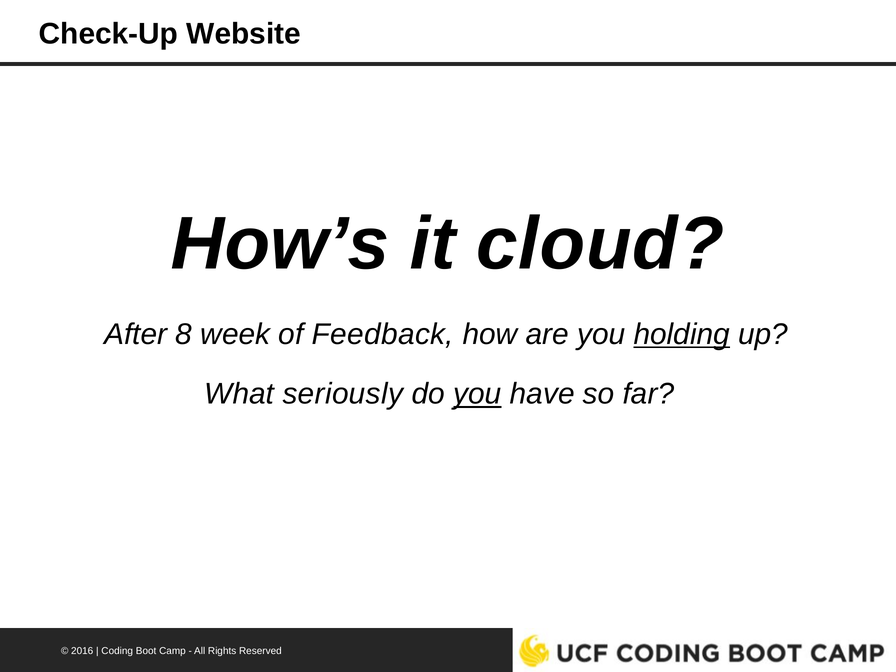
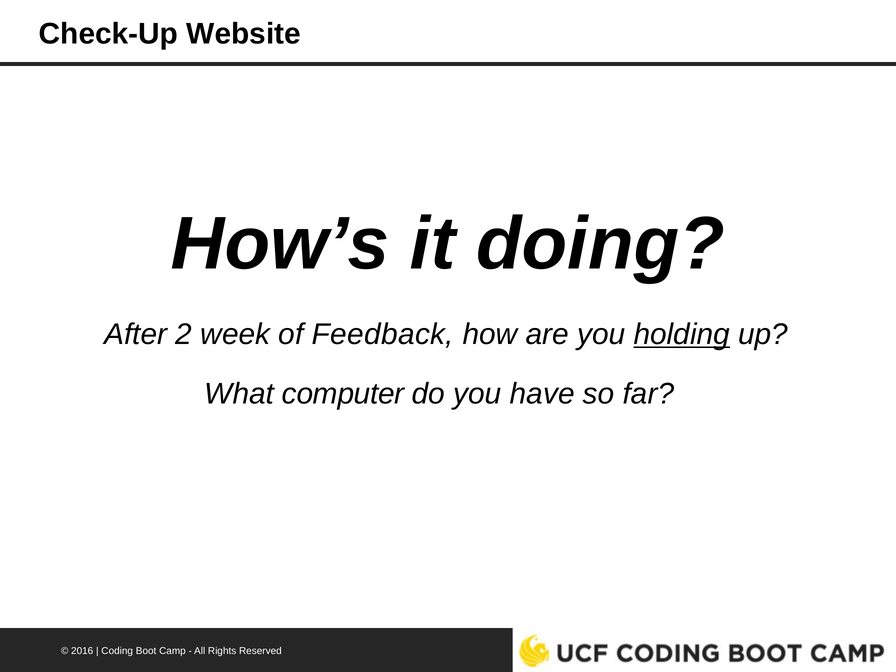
cloud: cloud -> doing
8: 8 -> 2
seriously: seriously -> computer
you at (477, 394) underline: present -> none
